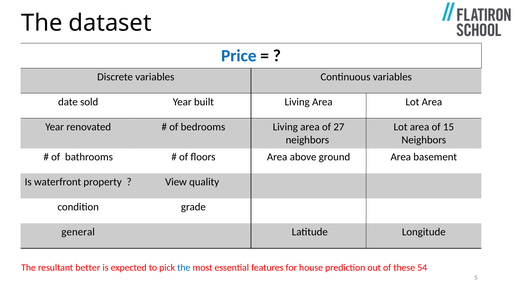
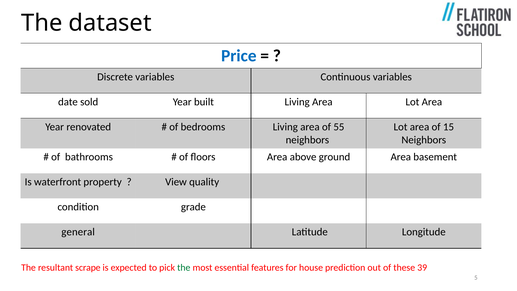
27: 27 -> 55
better: better -> scrape
the at (184, 267) colour: blue -> green
54: 54 -> 39
